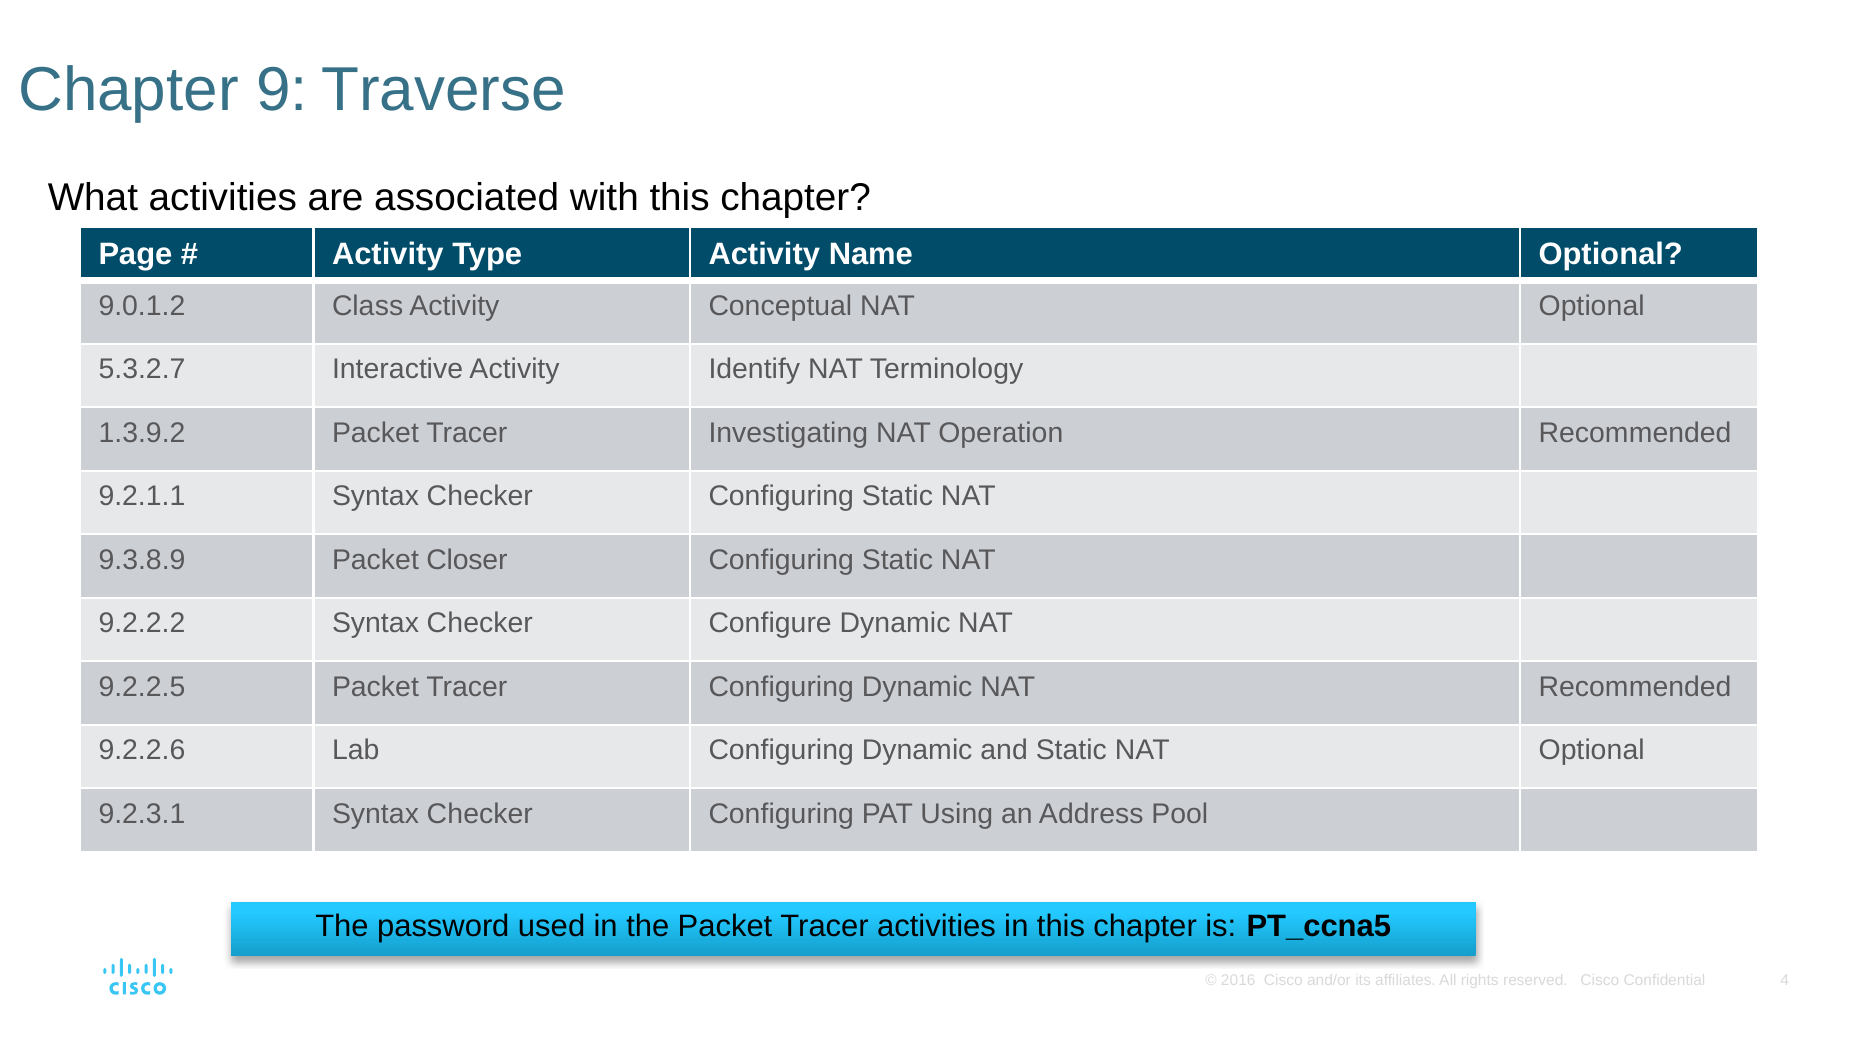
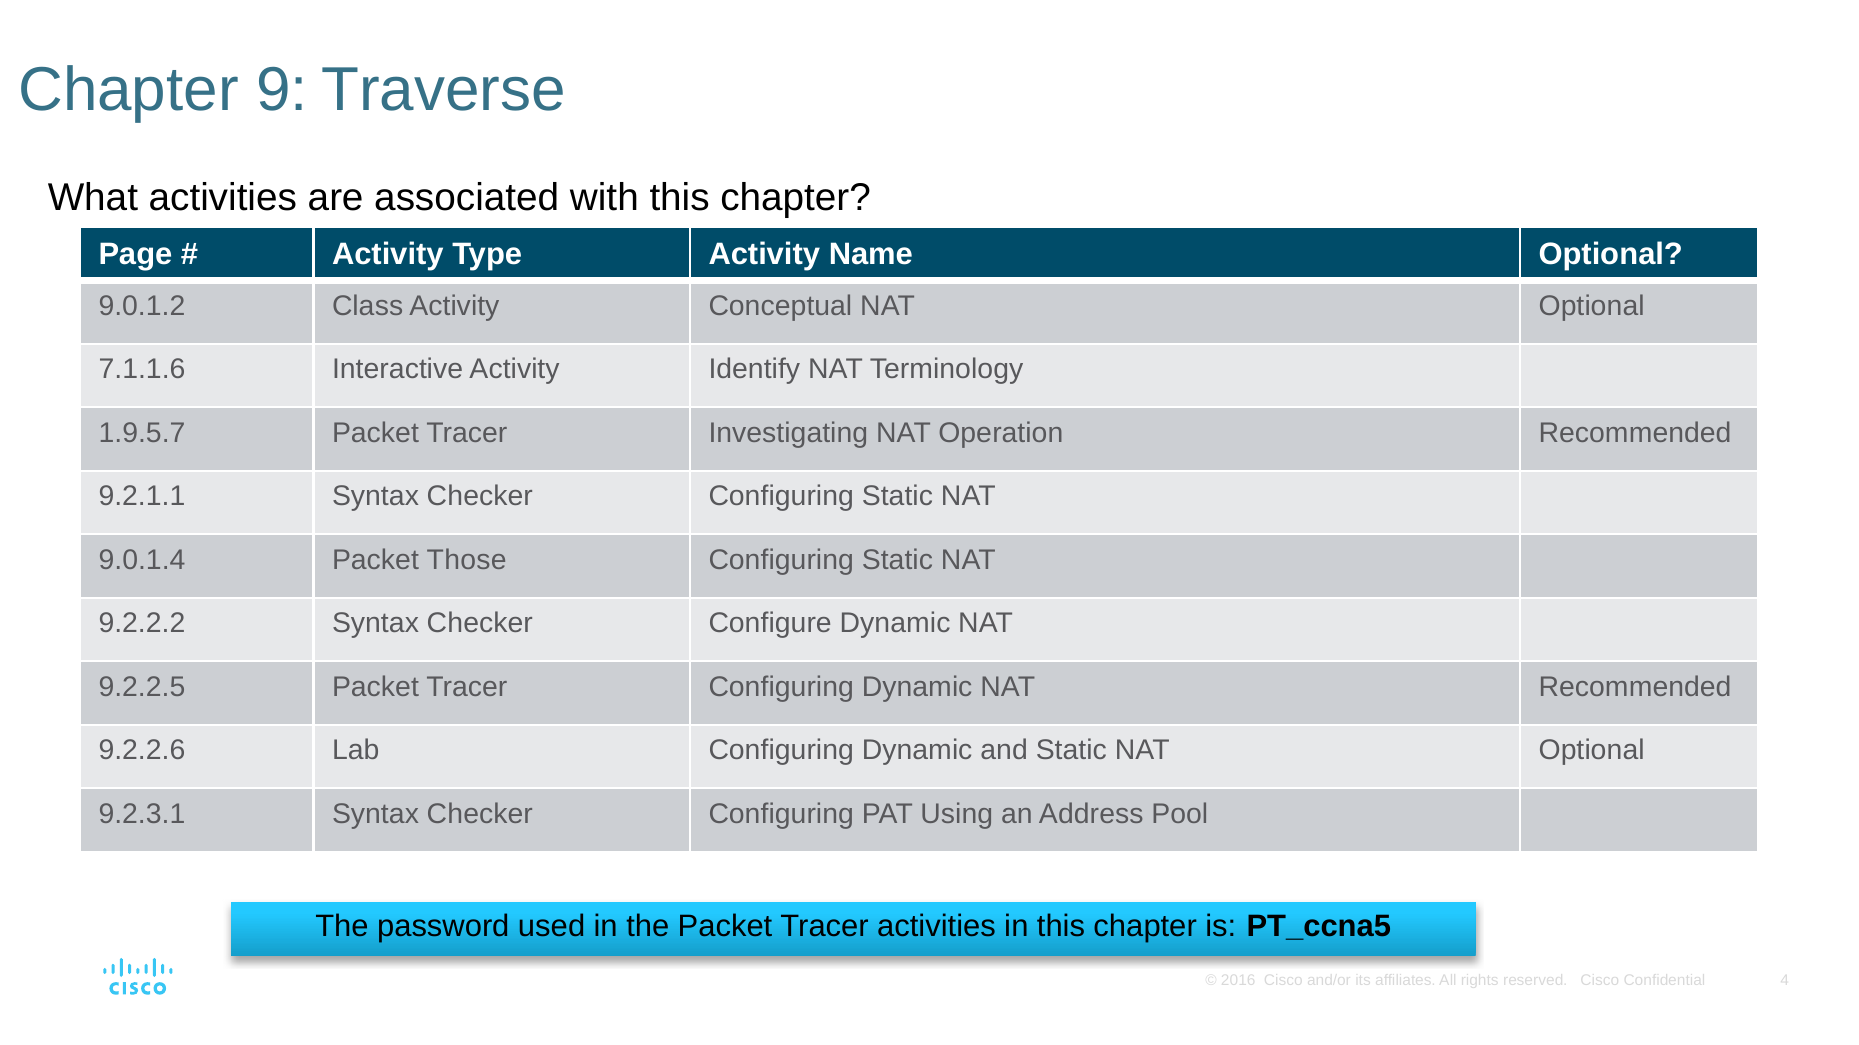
5.3.2.7: 5.3.2.7 -> 7.1.1.6
1.3.9.2: 1.3.9.2 -> 1.9.5.7
9.3.8.9: 9.3.8.9 -> 9.0.1.4
Closer: Closer -> Those
